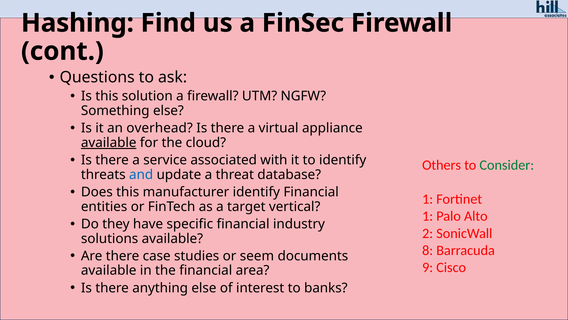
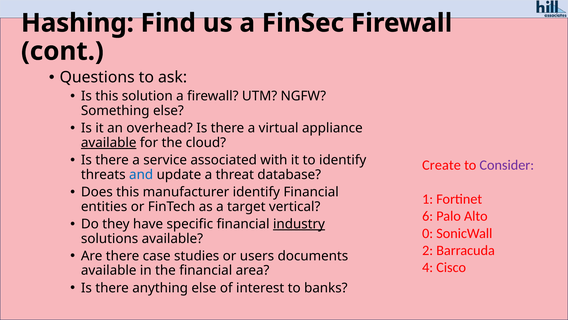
Others: Others -> Create
Consider colour: green -> purple
1 at (428, 216): 1 -> 6
industry underline: none -> present
2: 2 -> 0
8: 8 -> 2
seem: seem -> users
9: 9 -> 4
